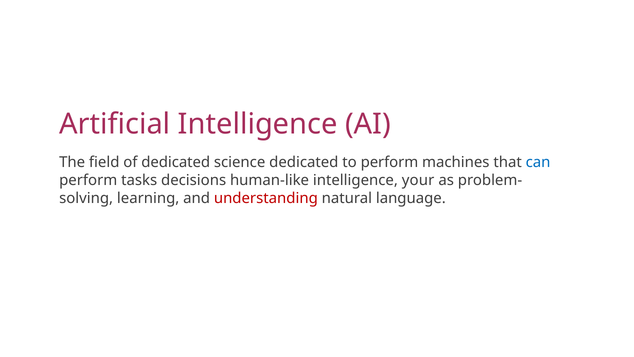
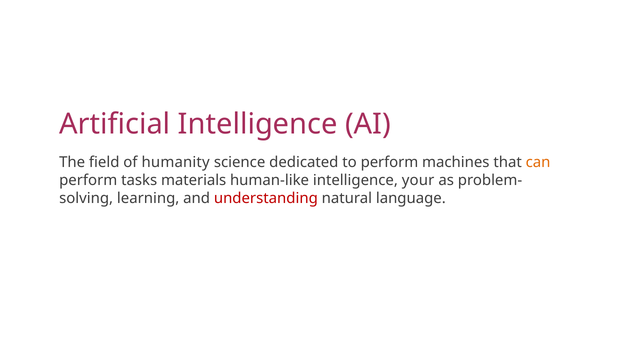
of dedicated: dedicated -> humanity
can colour: blue -> orange
decisions: decisions -> materials
